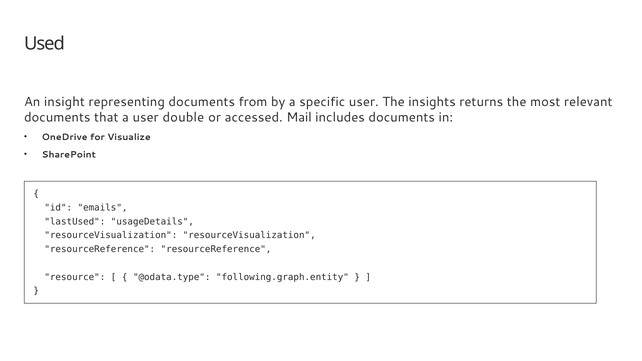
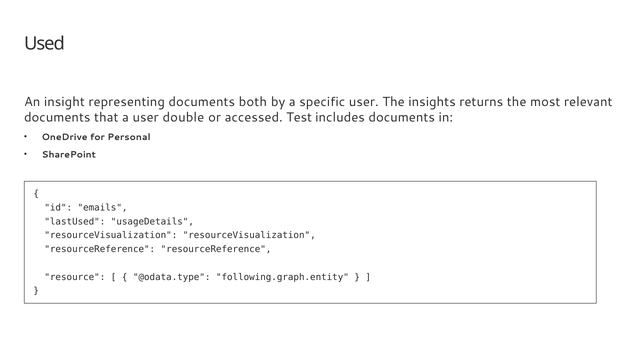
from: from -> both
Mail: Mail -> Test
Visualize: Visualize -> Personal
